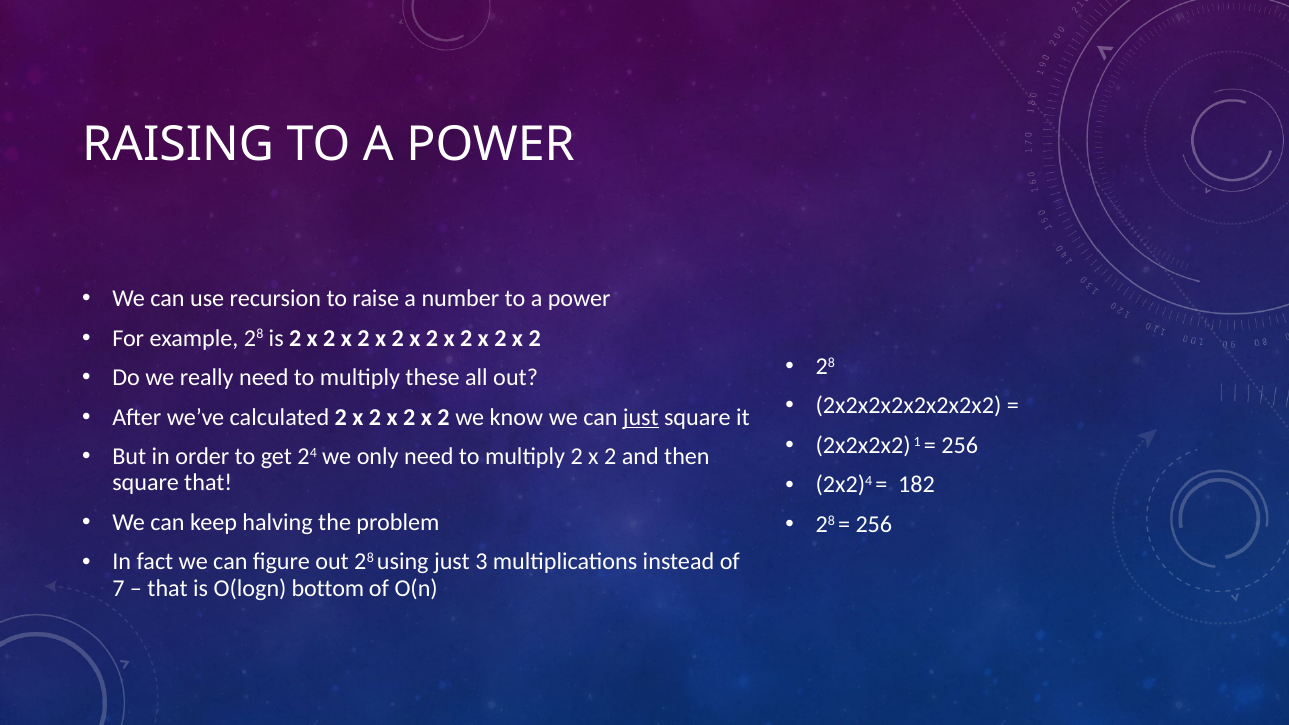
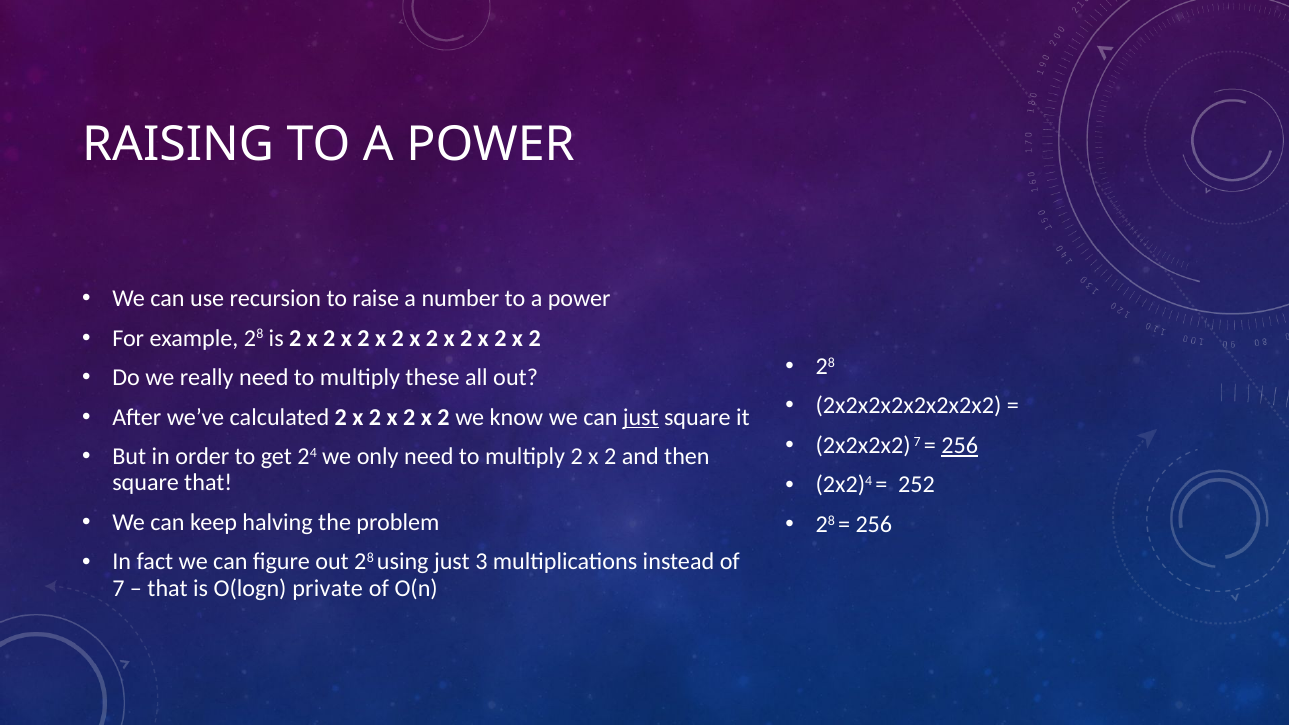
2x2x2x2 1: 1 -> 7
256 at (960, 445) underline: none -> present
182: 182 -> 252
bottom: bottom -> private
